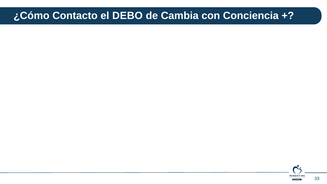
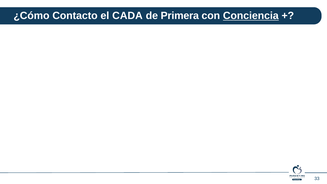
DEBO: DEBO -> CADA
Cambia: Cambia -> Primera
Conciencia underline: none -> present
